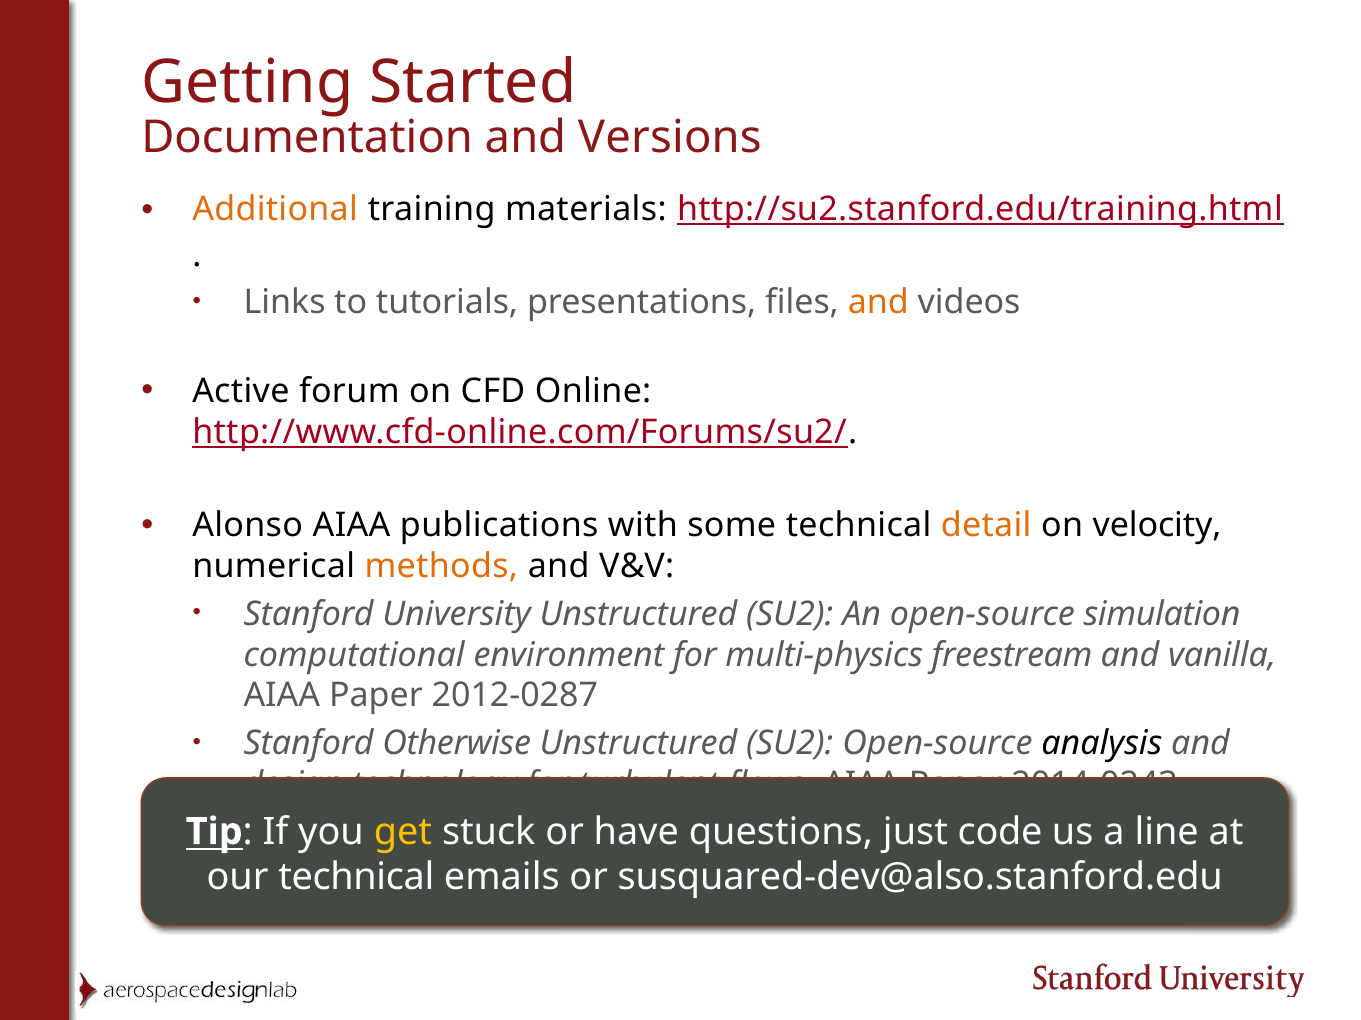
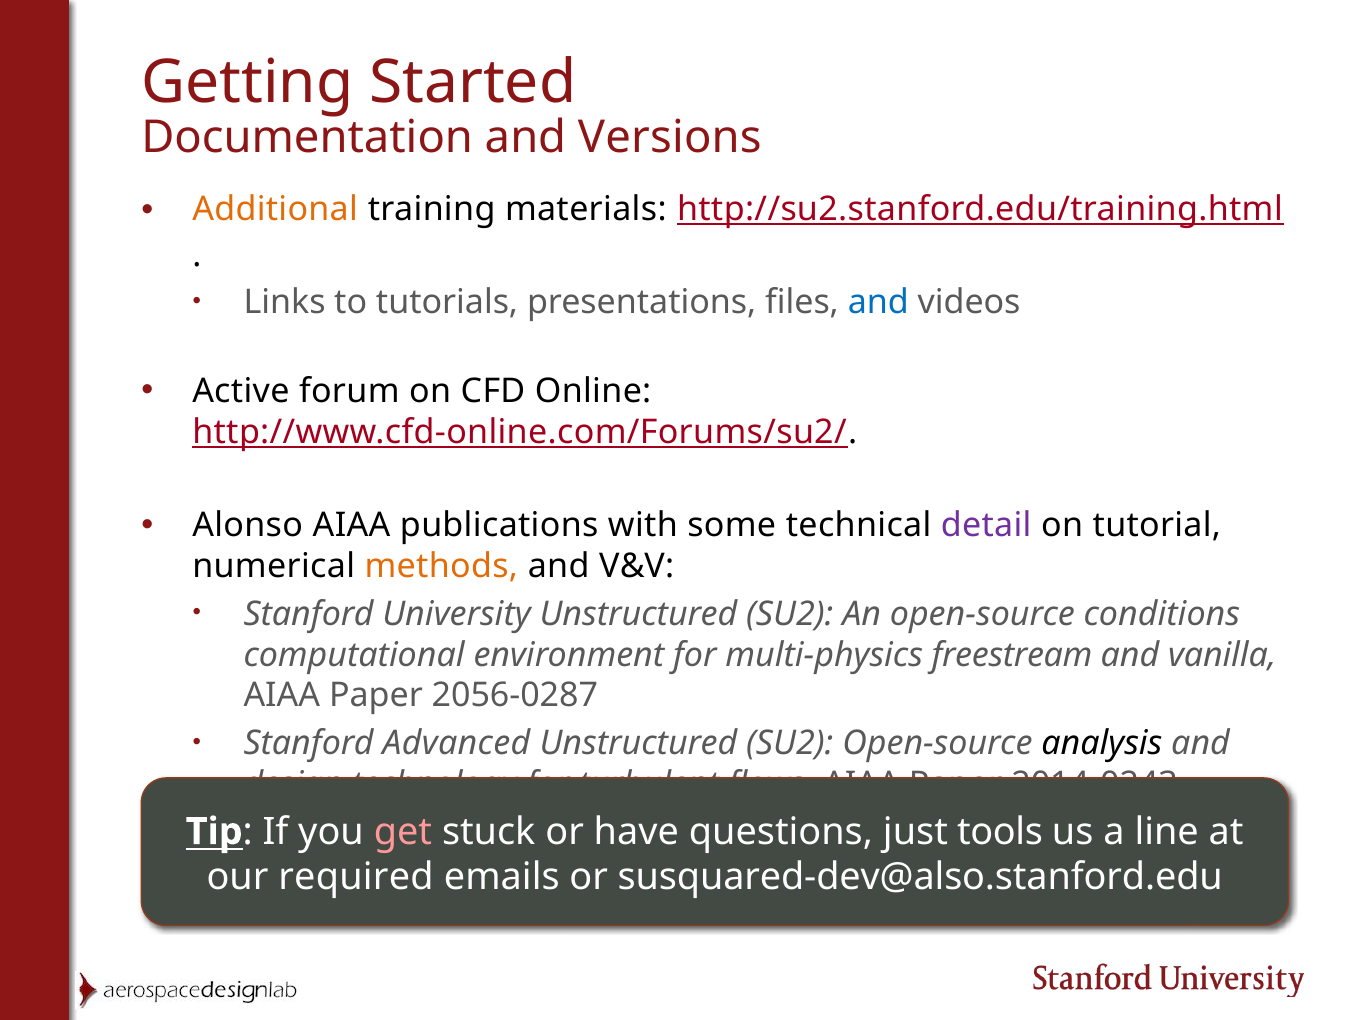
and at (878, 303) colour: orange -> blue
detail colour: orange -> purple
velocity: velocity -> tutorial
simulation: simulation -> conditions
2012-0287: 2012-0287 -> 2056-0287
Otherwise: Otherwise -> Advanced
get colour: yellow -> pink
code: code -> tools
our technical: technical -> required
